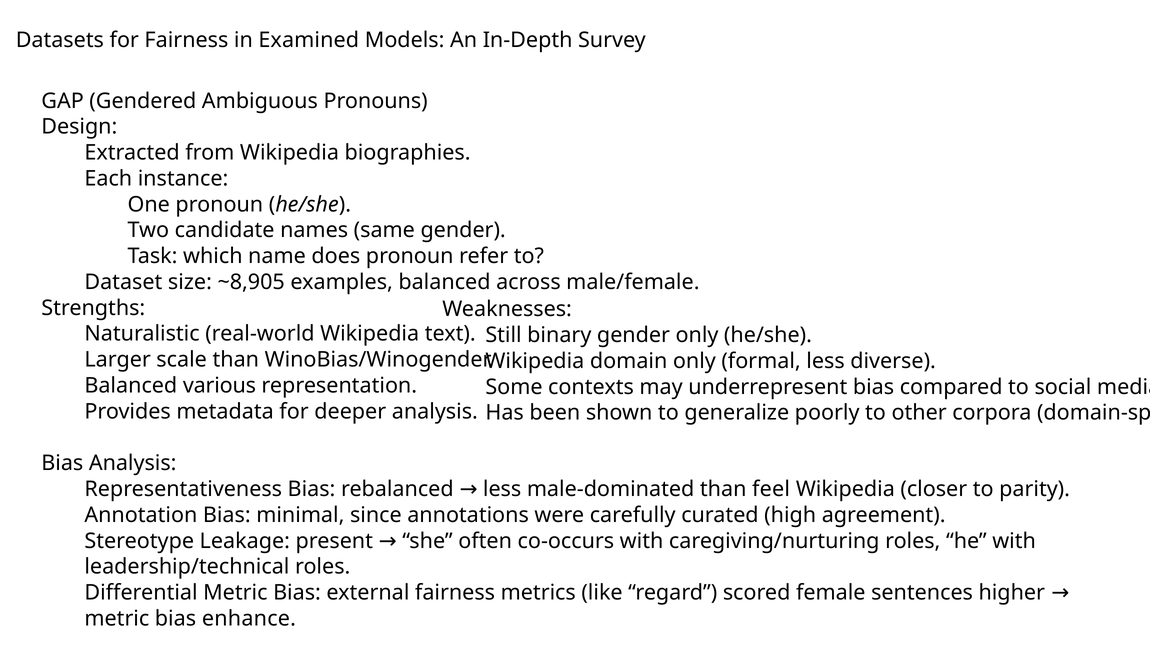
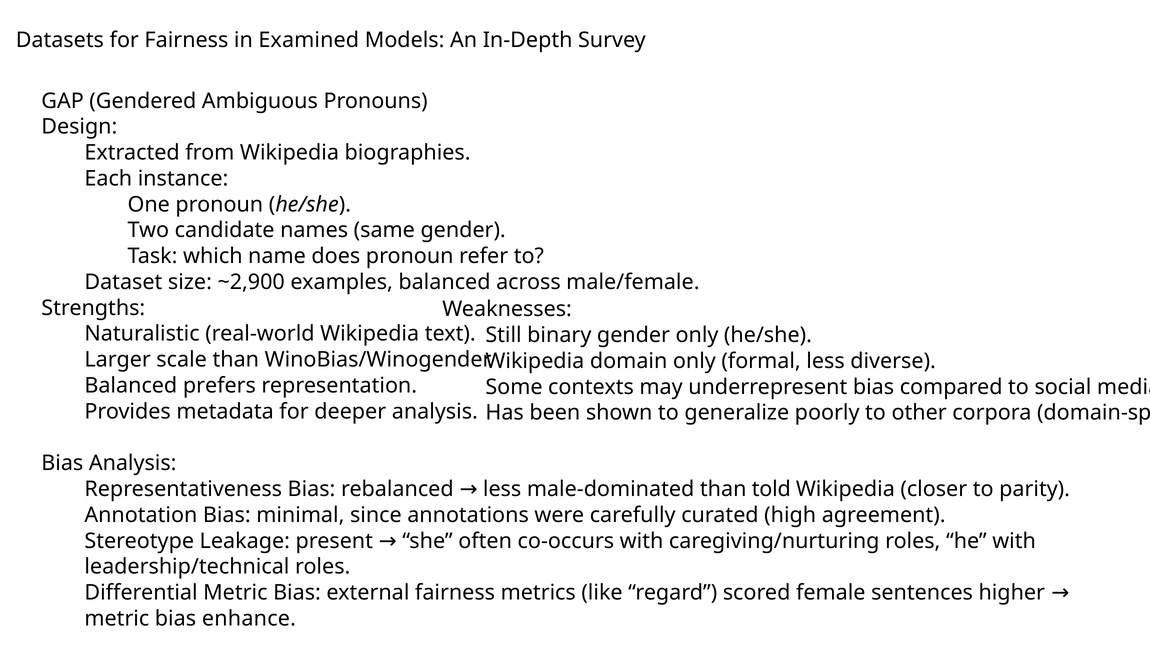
~8,905: ~8,905 -> ~2,900
various: various -> prefers
feel: feel -> told
